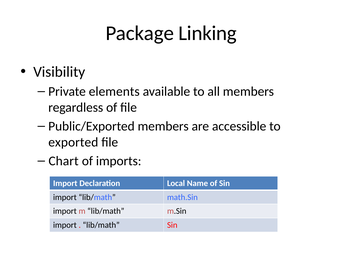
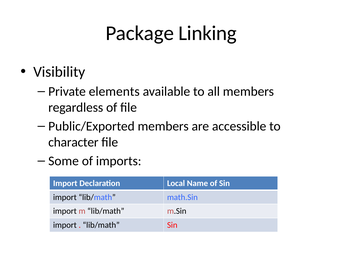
exported: exported -> character
Chart: Chart -> Some
